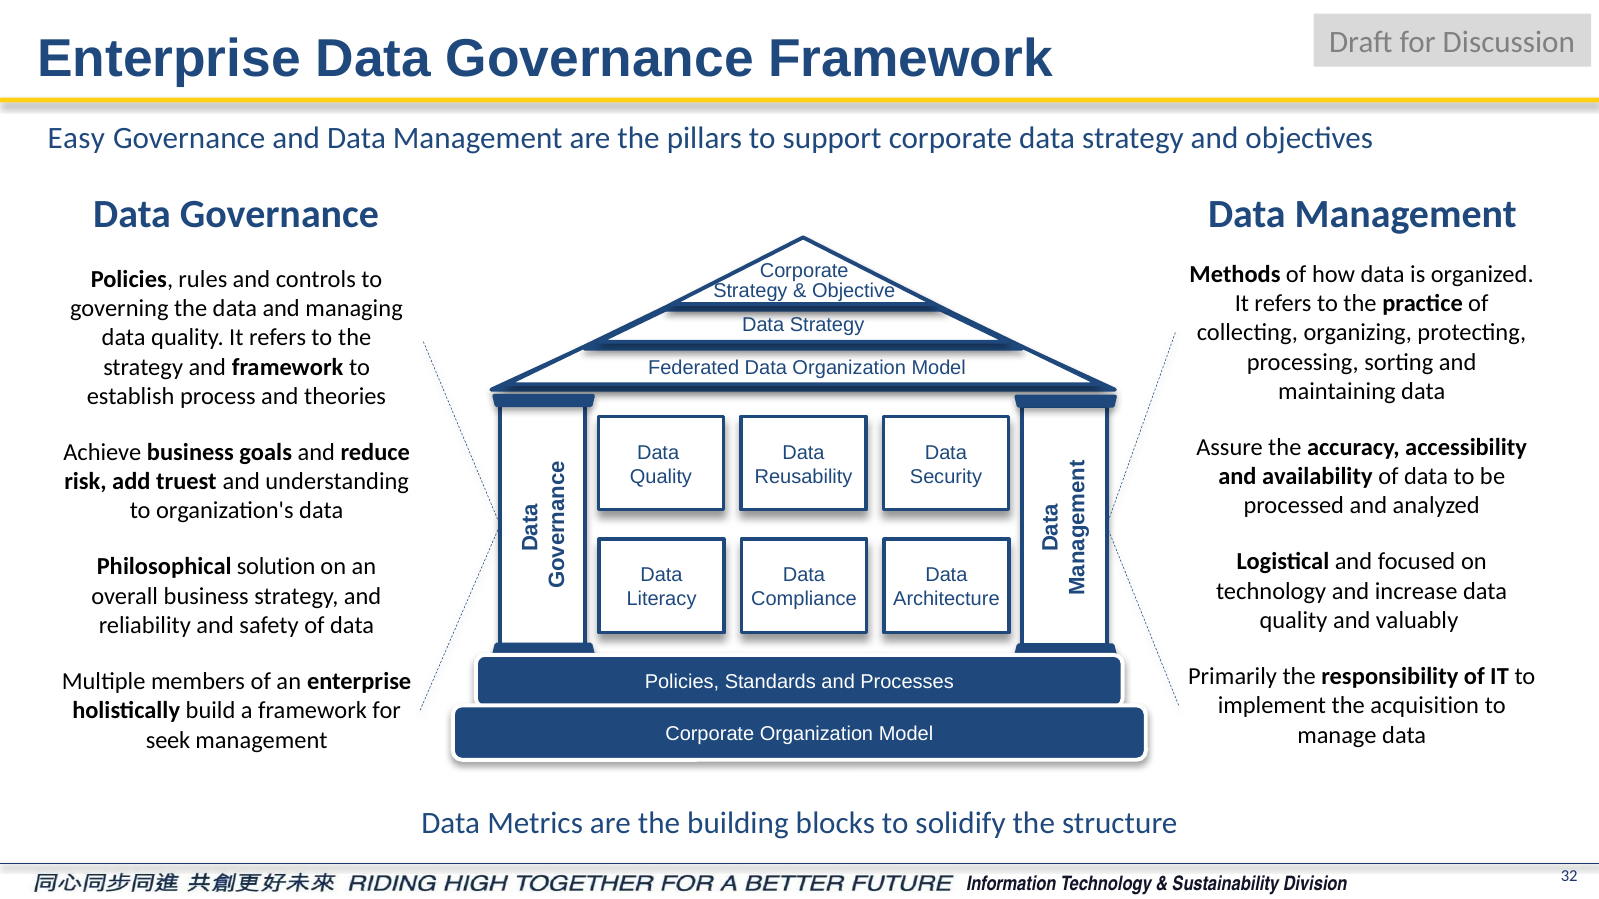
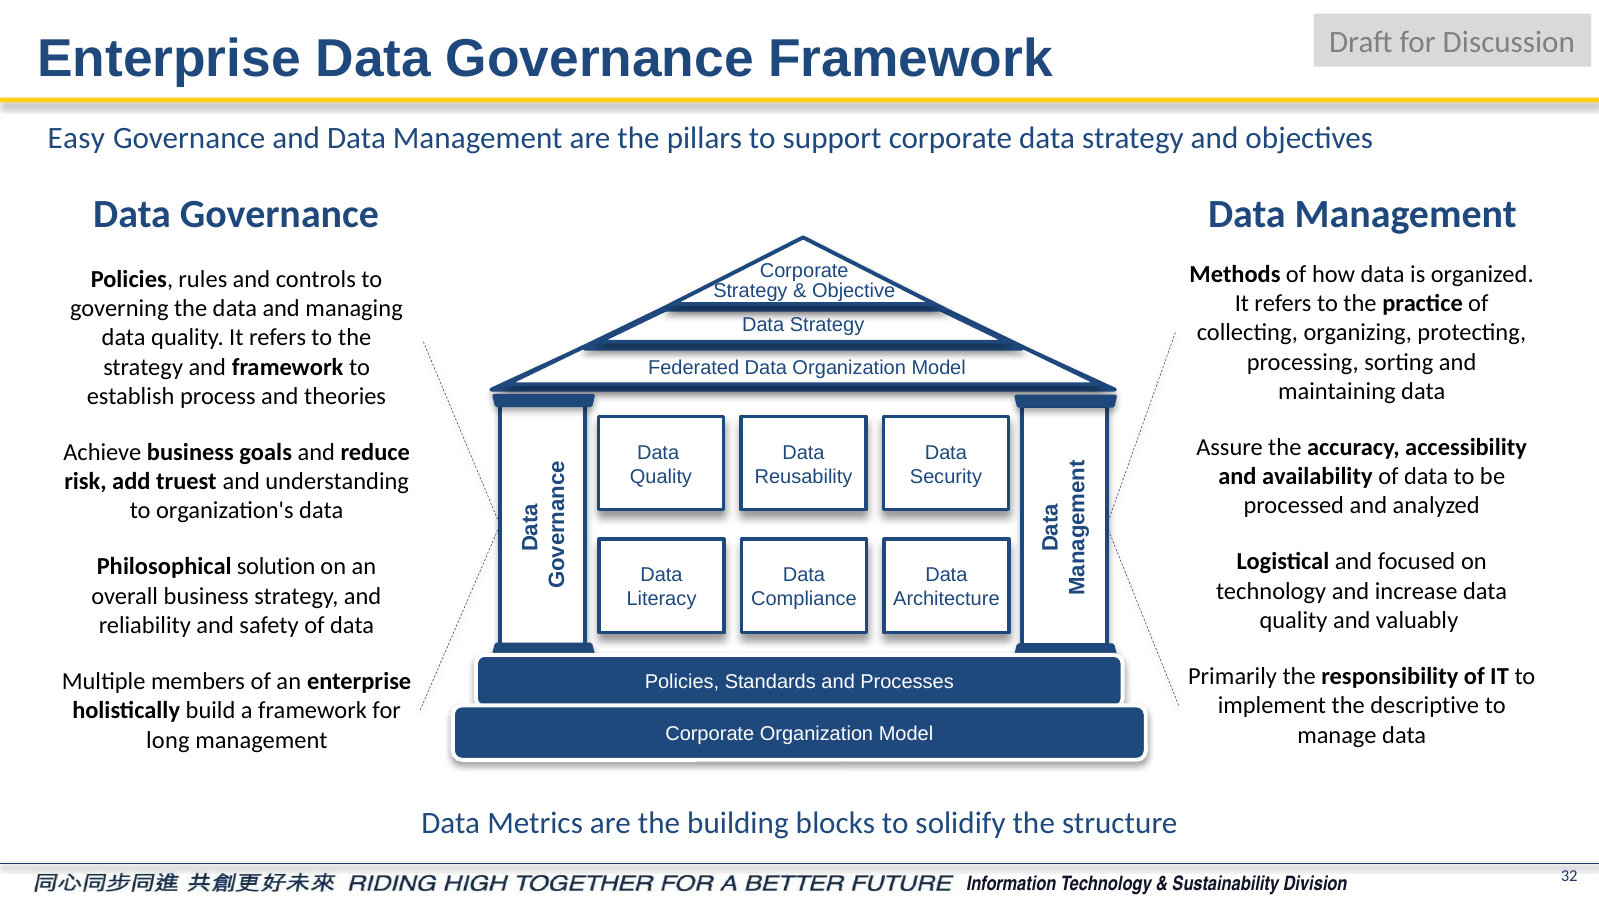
acquisition: acquisition -> descriptive
seek: seek -> long
